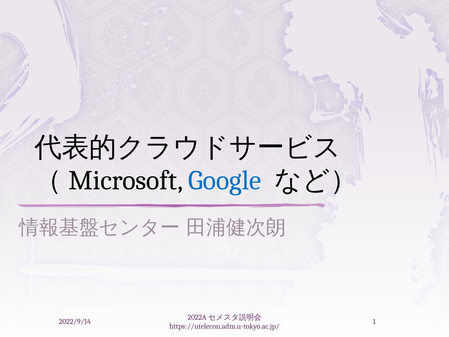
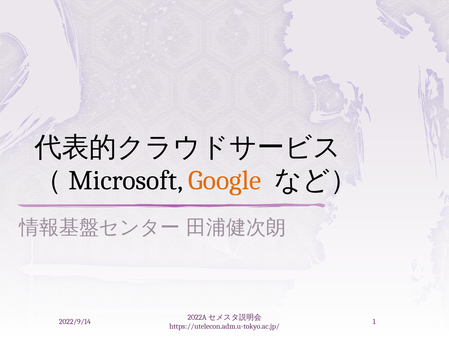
Google colour: blue -> orange
